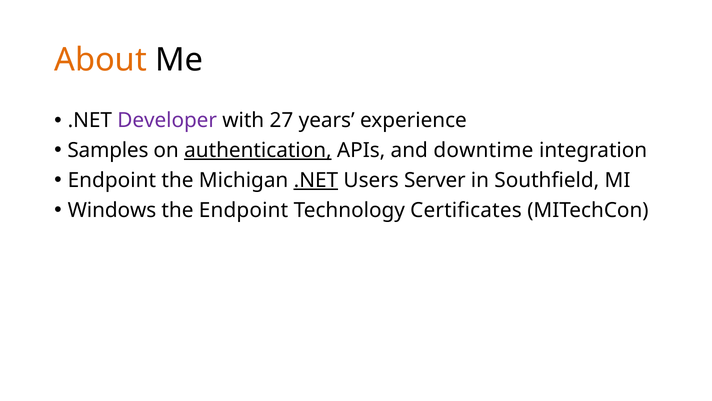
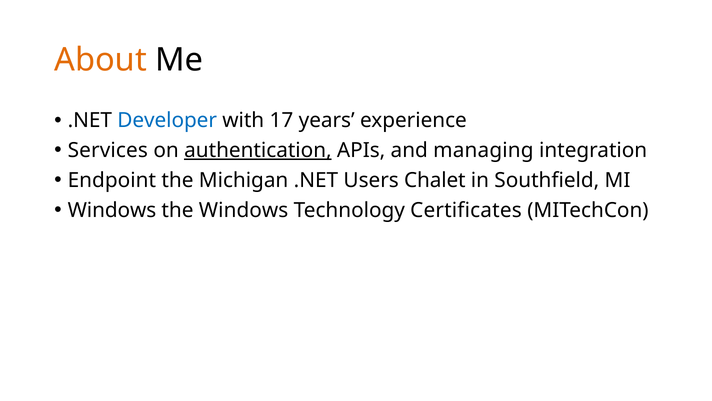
Developer colour: purple -> blue
27: 27 -> 17
Samples: Samples -> Services
downtime: downtime -> managing
.NET at (316, 180) underline: present -> none
Server: Server -> Chalet
the Endpoint: Endpoint -> Windows
